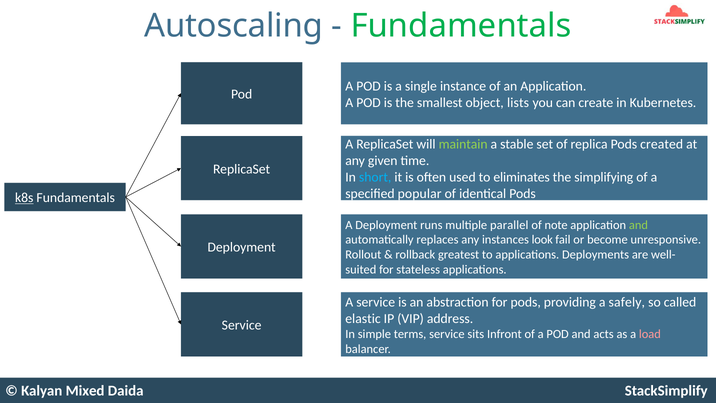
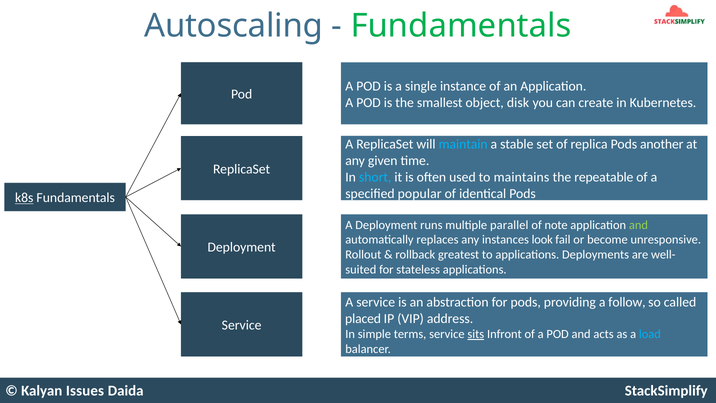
lists: lists -> disk
maintain colour: light green -> light blue
created: created -> another
eliminates: eliminates -> maintains
simplifying: simplifying -> repeatable
safely: safely -> follow
elastic: elastic -> placed
sits underline: none -> present
load colour: pink -> light blue
Mixed: Mixed -> Issues
